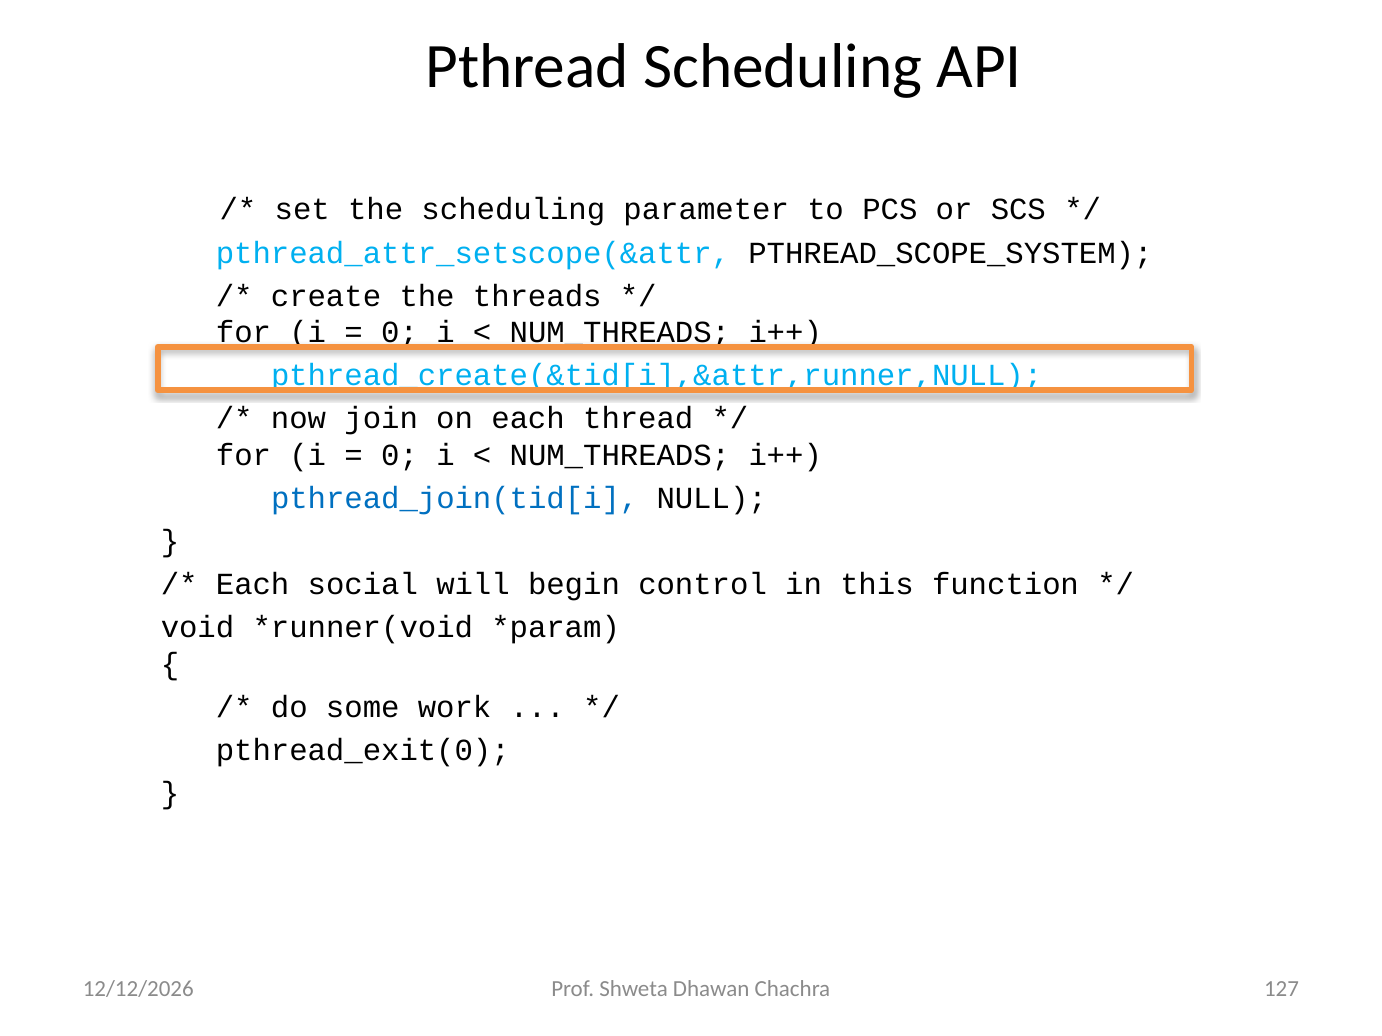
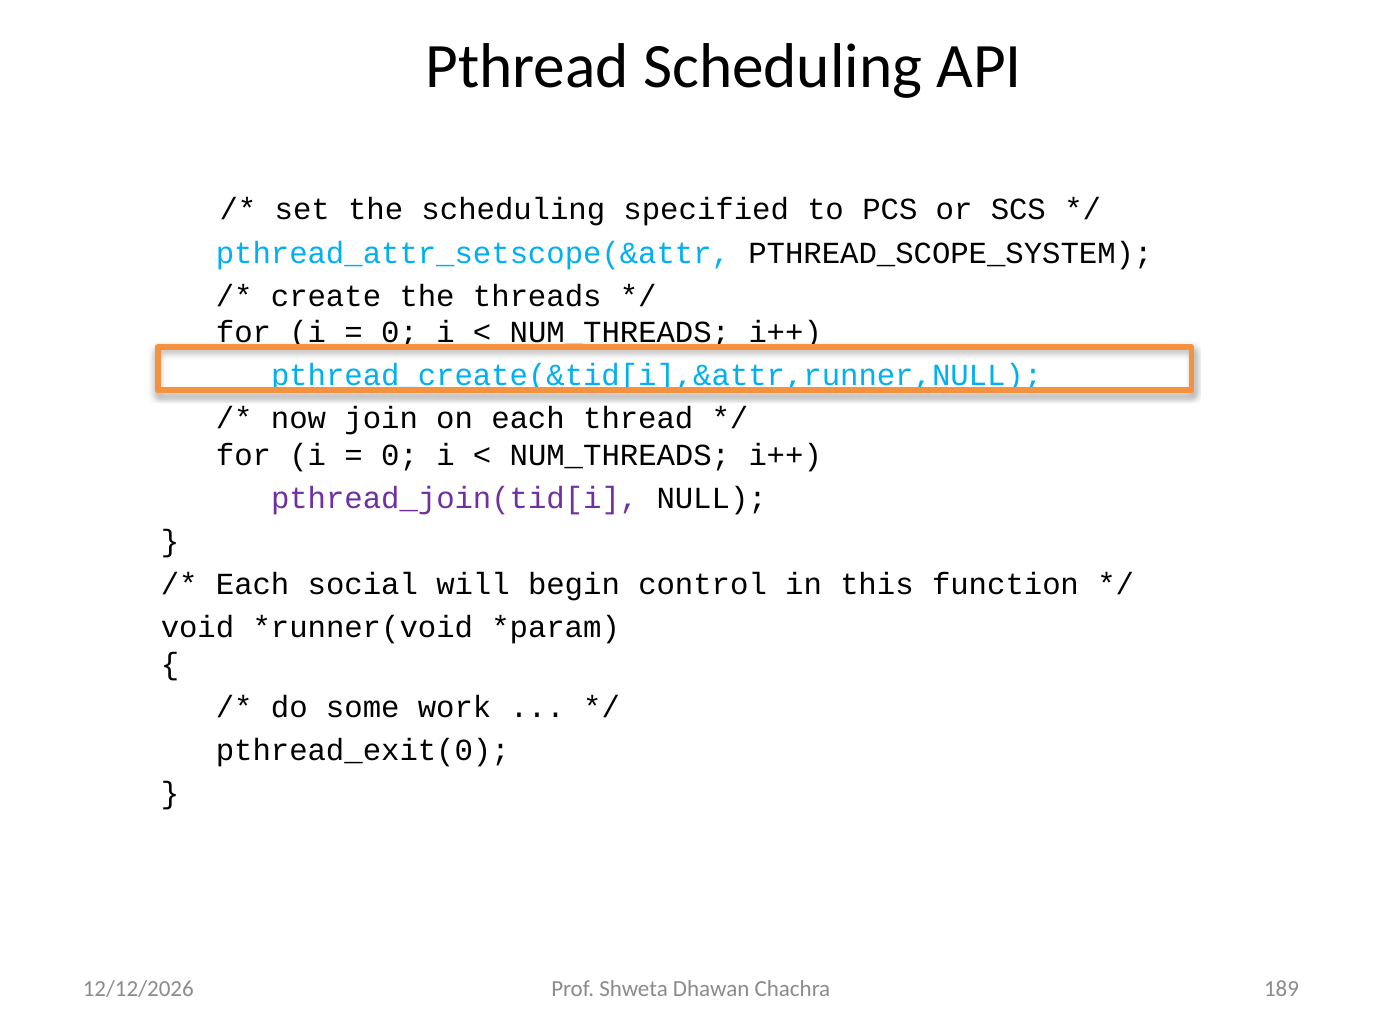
parameter: parameter -> specified
pthread_join(tid[i colour: blue -> purple
127: 127 -> 189
